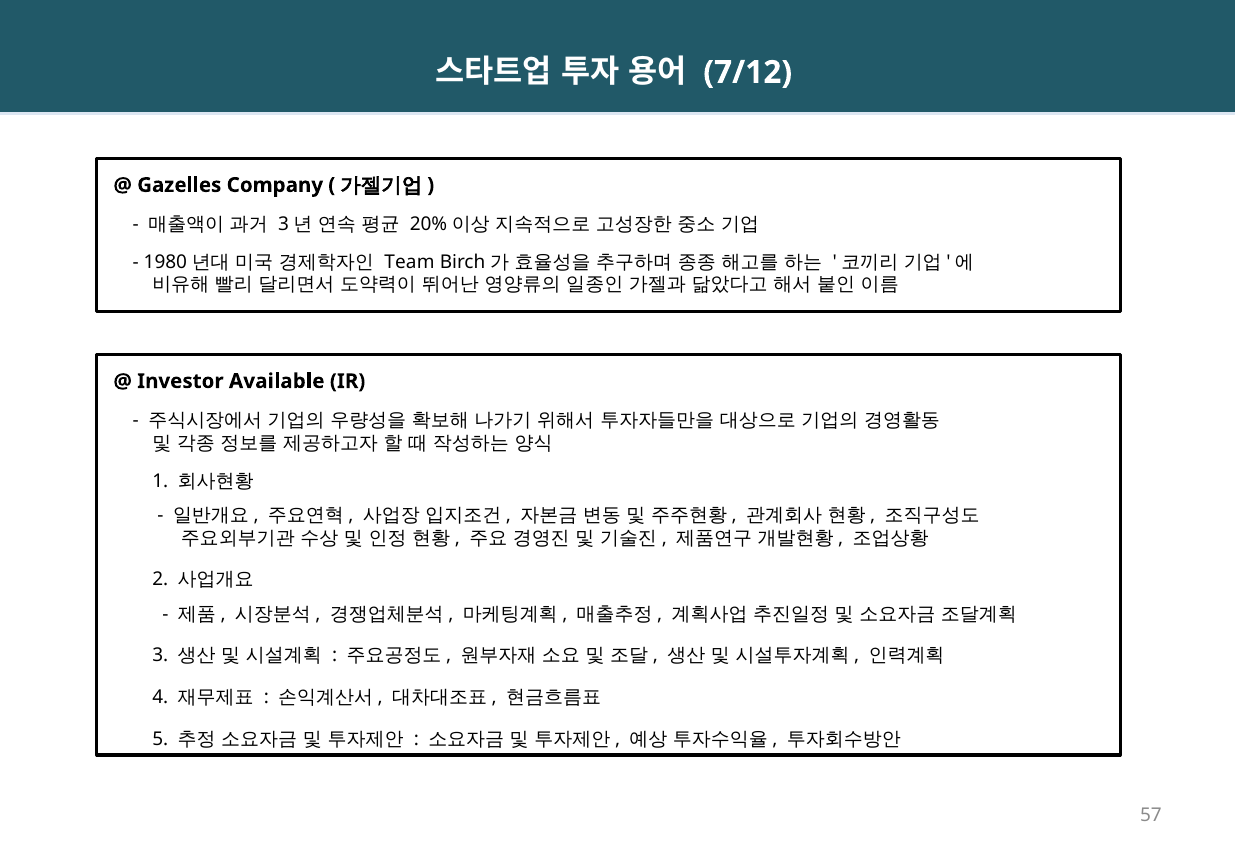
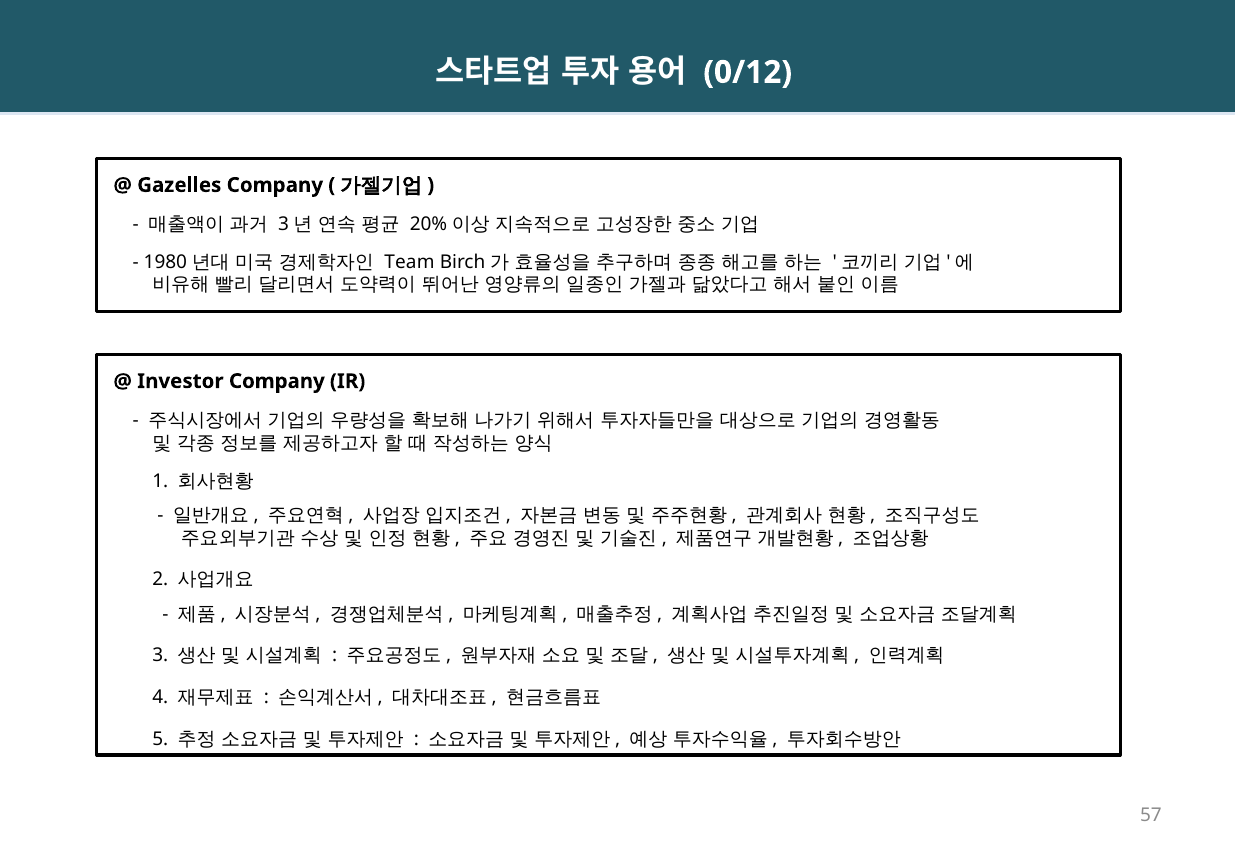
7/12: 7/12 -> 0/12
Investor Available: Available -> Company
